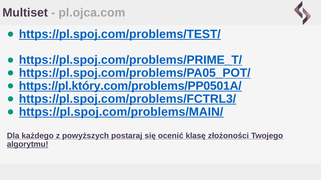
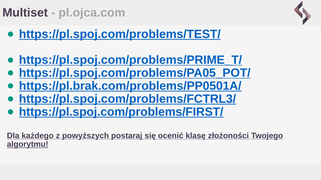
https://pl.który.com/problems/PP0501A/: https://pl.który.com/problems/PP0501A/ -> https://pl.brak.com/problems/PP0501A/
https://pl.spoj.com/problems/MAIN/: https://pl.spoj.com/problems/MAIN/ -> https://pl.spoj.com/problems/FIRST/
